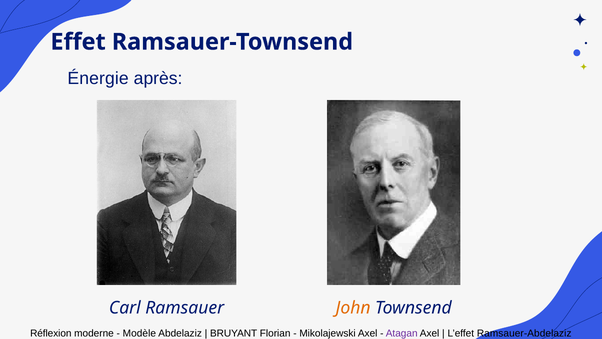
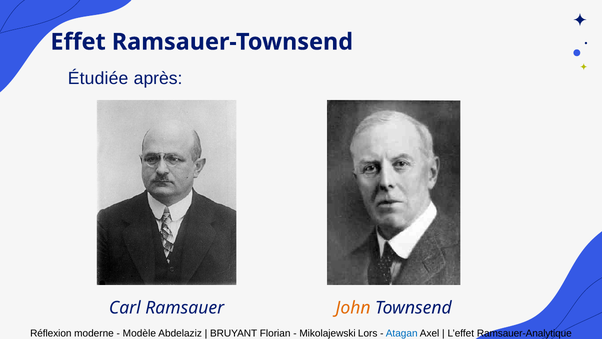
Énergie: Énergie -> Étudiée
Mikolajewski Axel: Axel -> Lors
Atagan colour: purple -> blue
Ramsauer-Abdelaziz: Ramsauer-Abdelaziz -> Ramsauer-Analytique
